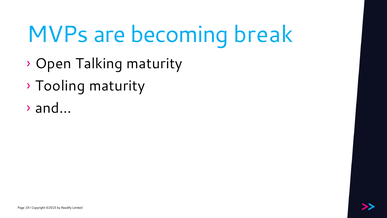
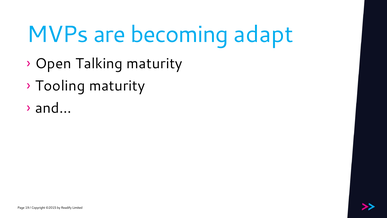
break: break -> adapt
